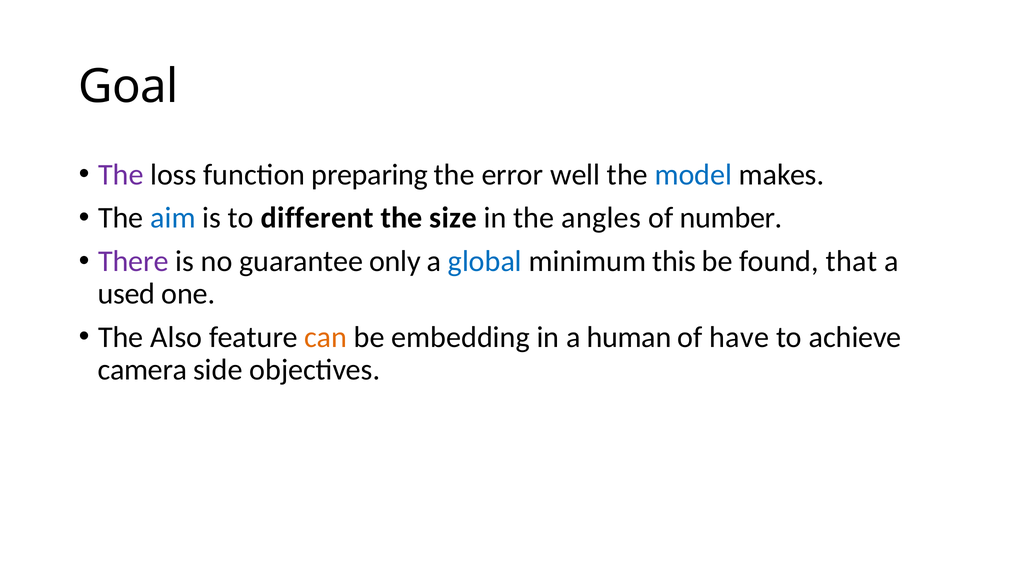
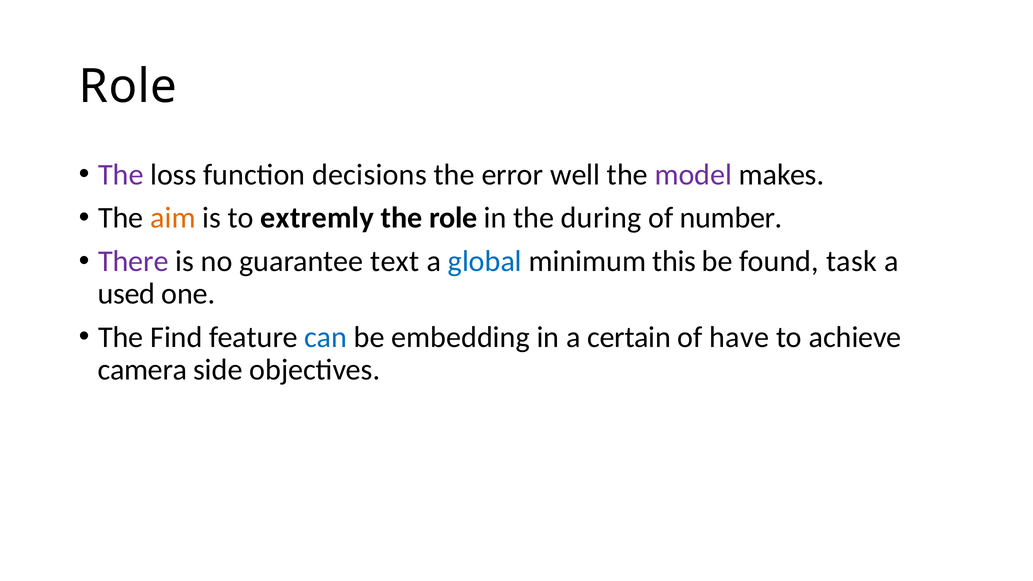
Goal at (128, 87): Goal -> Role
preparing: preparing -> decisions
model colour: blue -> purple
aim colour: blue -> orange
different: different -> extremly
the size: size -> role
angles: angles -> during
only: only -> text
that: that -> task
Also: Also -> Find
can colour: orange -> blue
human: human -> certain
